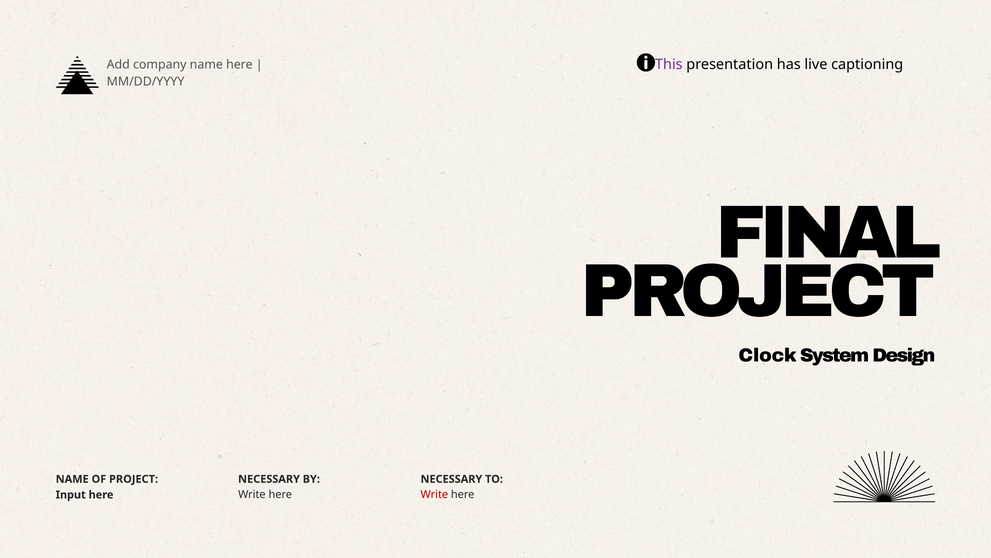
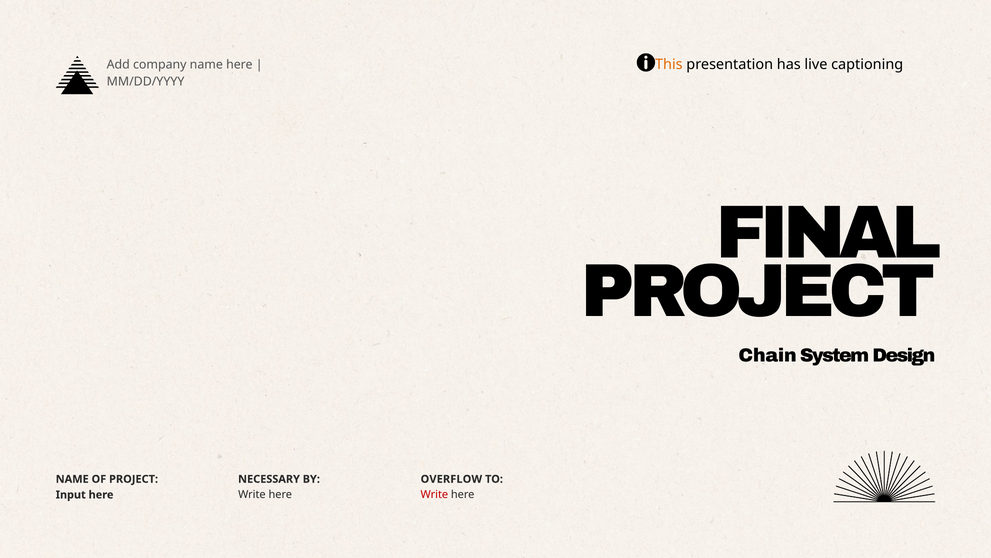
This colour: purple -> orange
Clock: Clock -> Chain
NECESSARY at (451, 479): NECESSARY -> OVERFLOW
